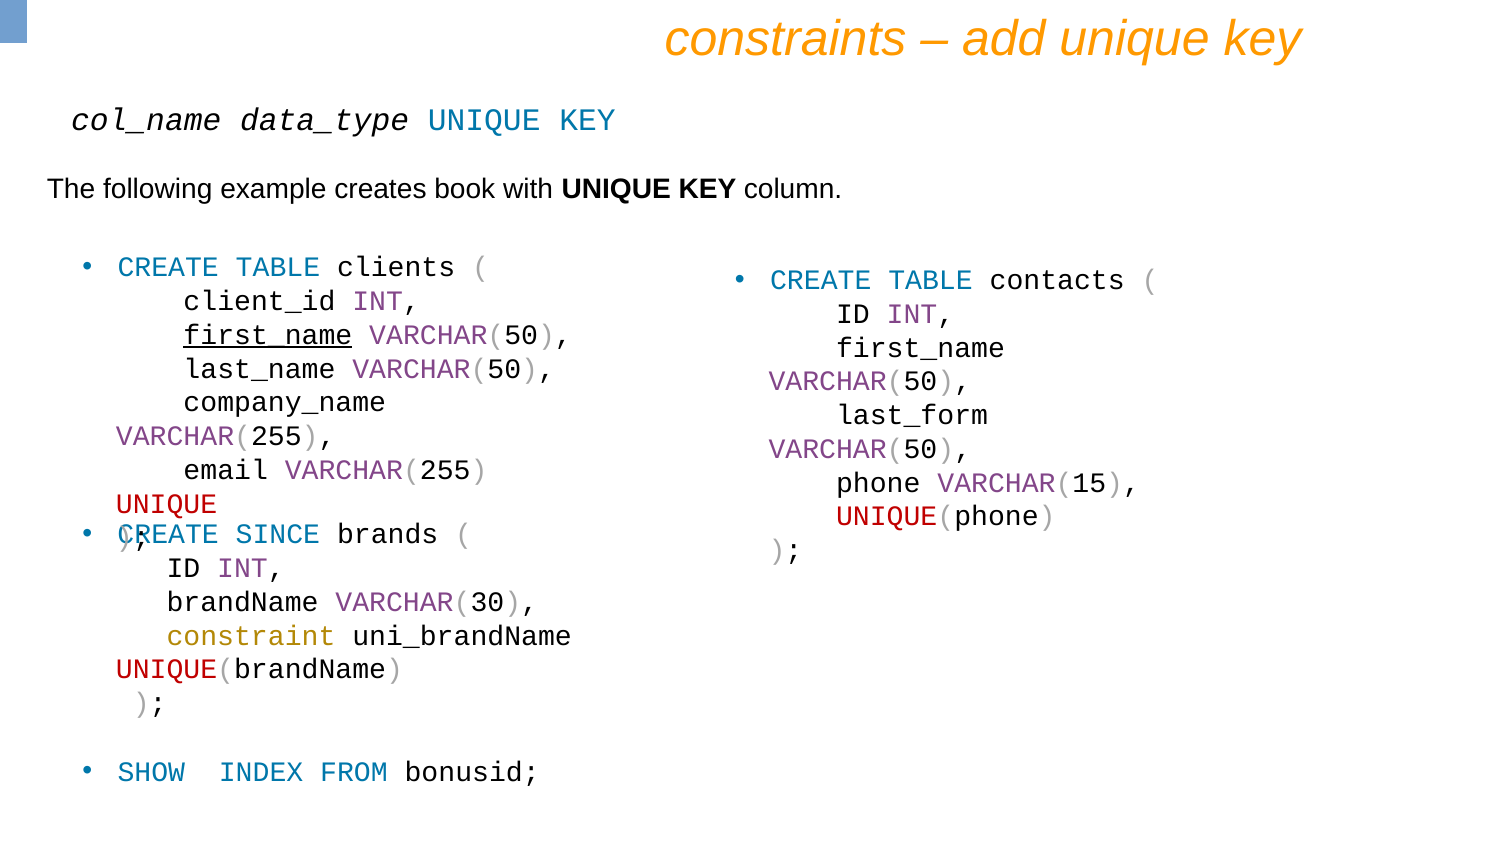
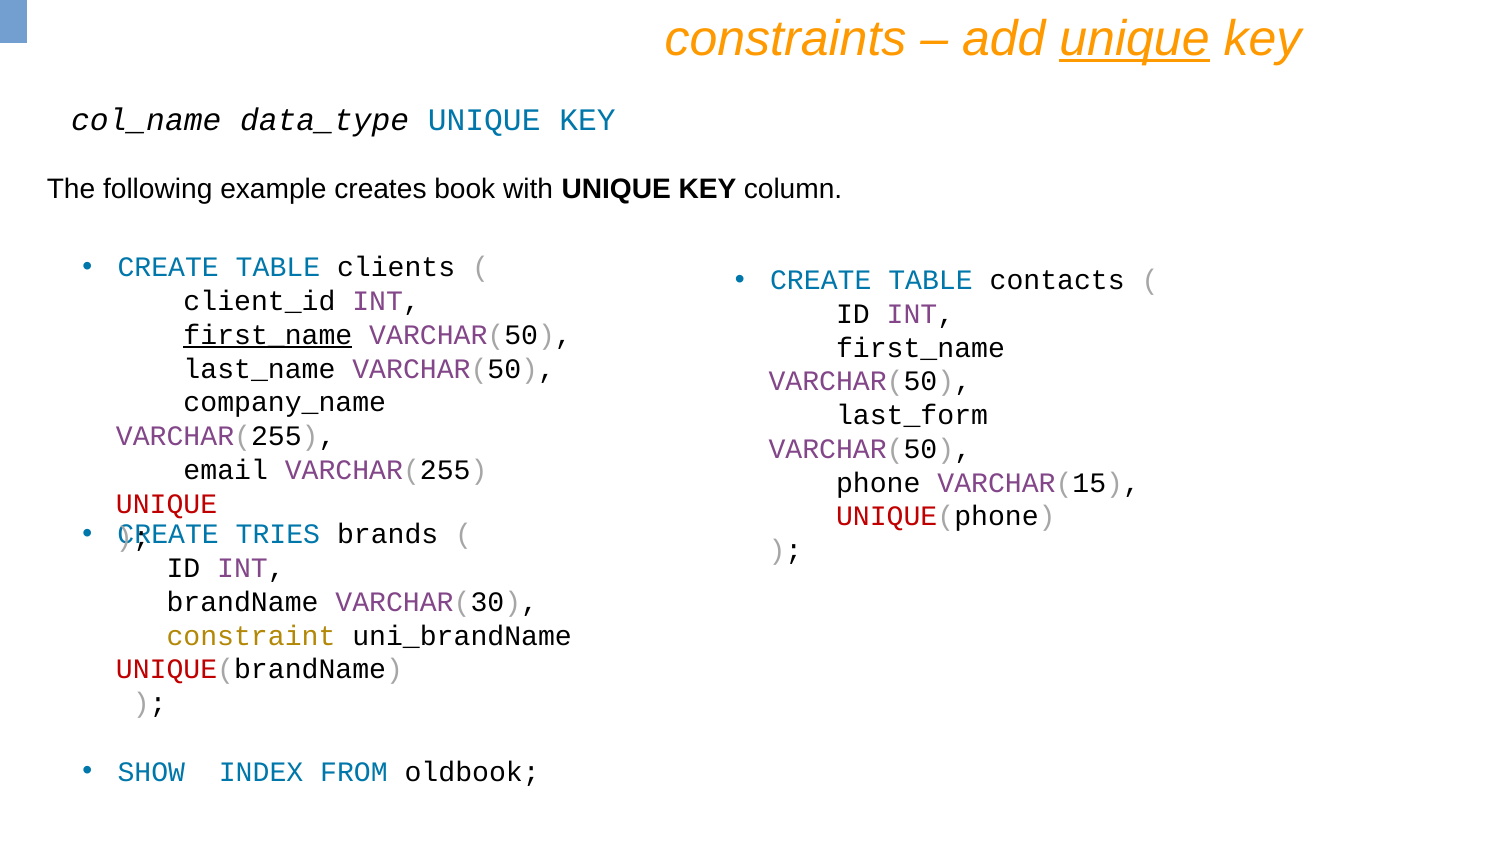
unique at (1135, 39) underline: none -> present
SINCE: SINCE -> TRIES
bonusid: bonusid -> oldbook
